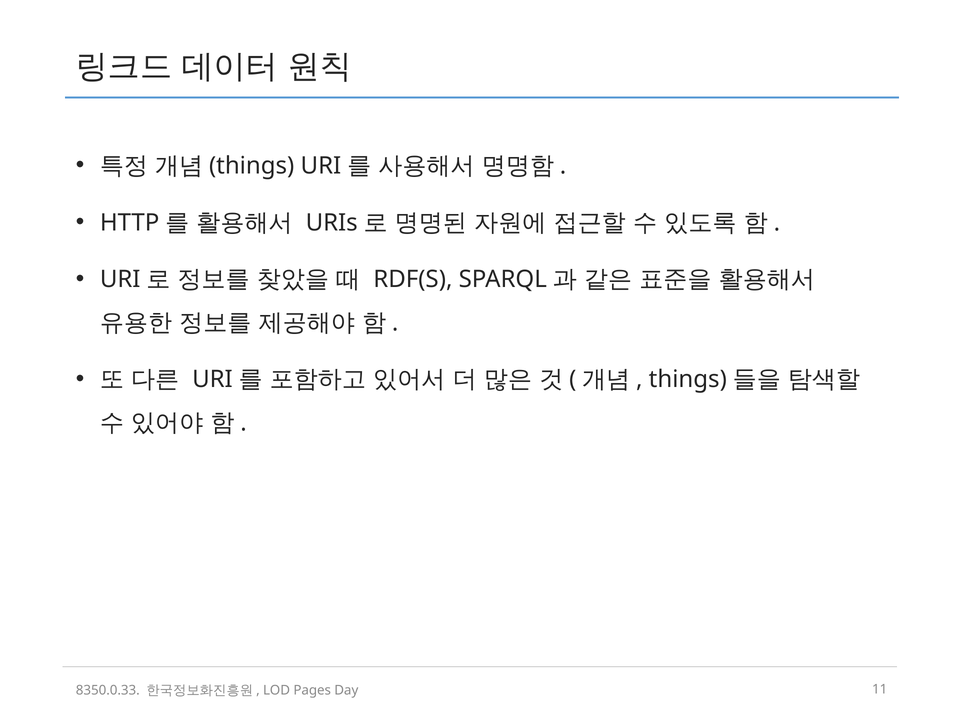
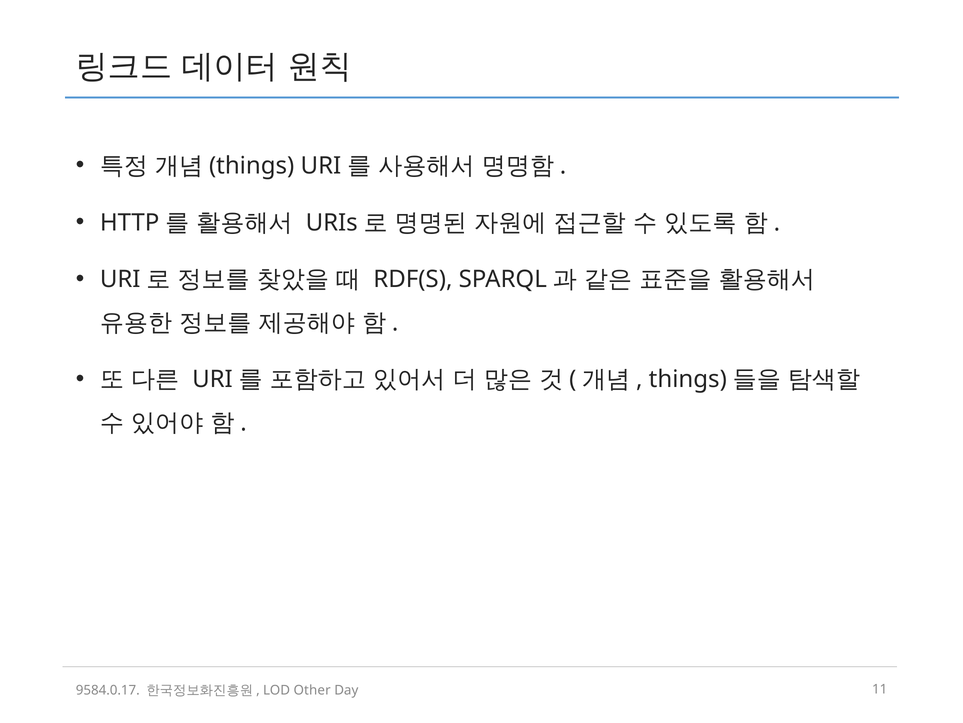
8350.0.33: 8350.0.33 -> 9584.0.17
Pages: Pages -> Other
